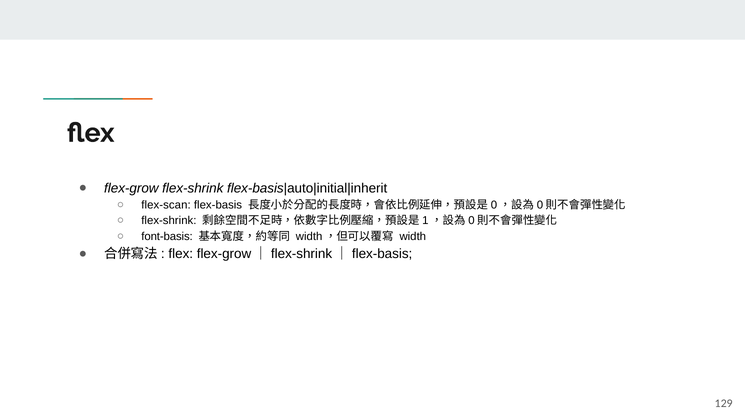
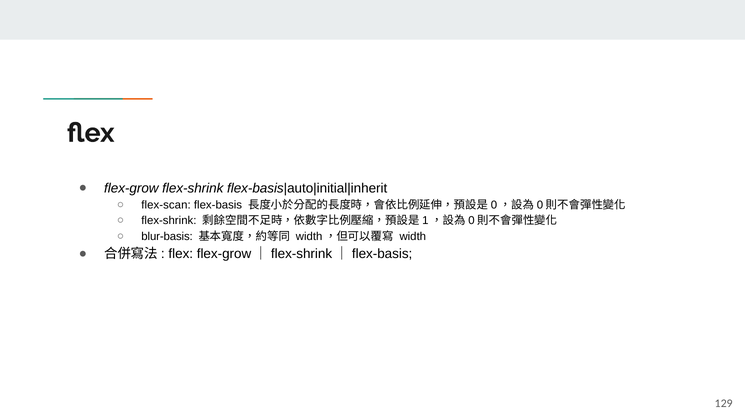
font-basis: font-basis -> blur-basis
